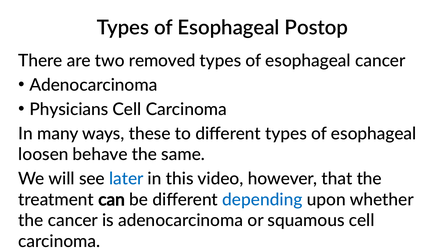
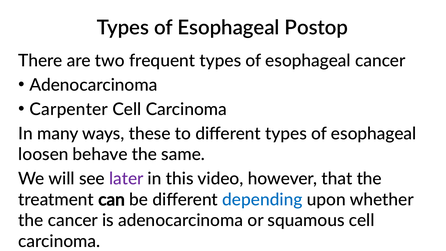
removed: removed -> frequent
Physicians: Physicians -> Carpenter
later colour: blue -> purple
